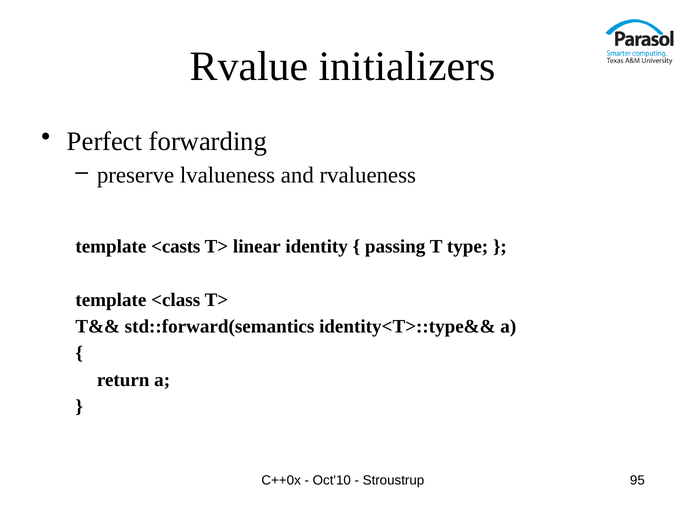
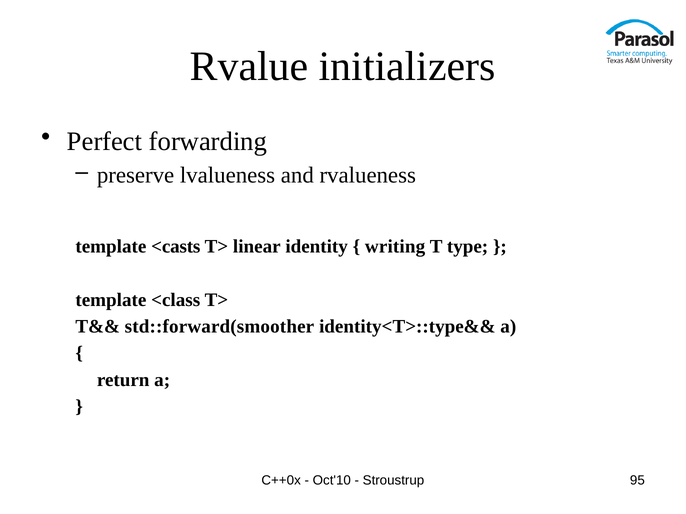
passing: passing -> writing
std::forward(semantics: std::forward(semantics -> std::forward(smoother
